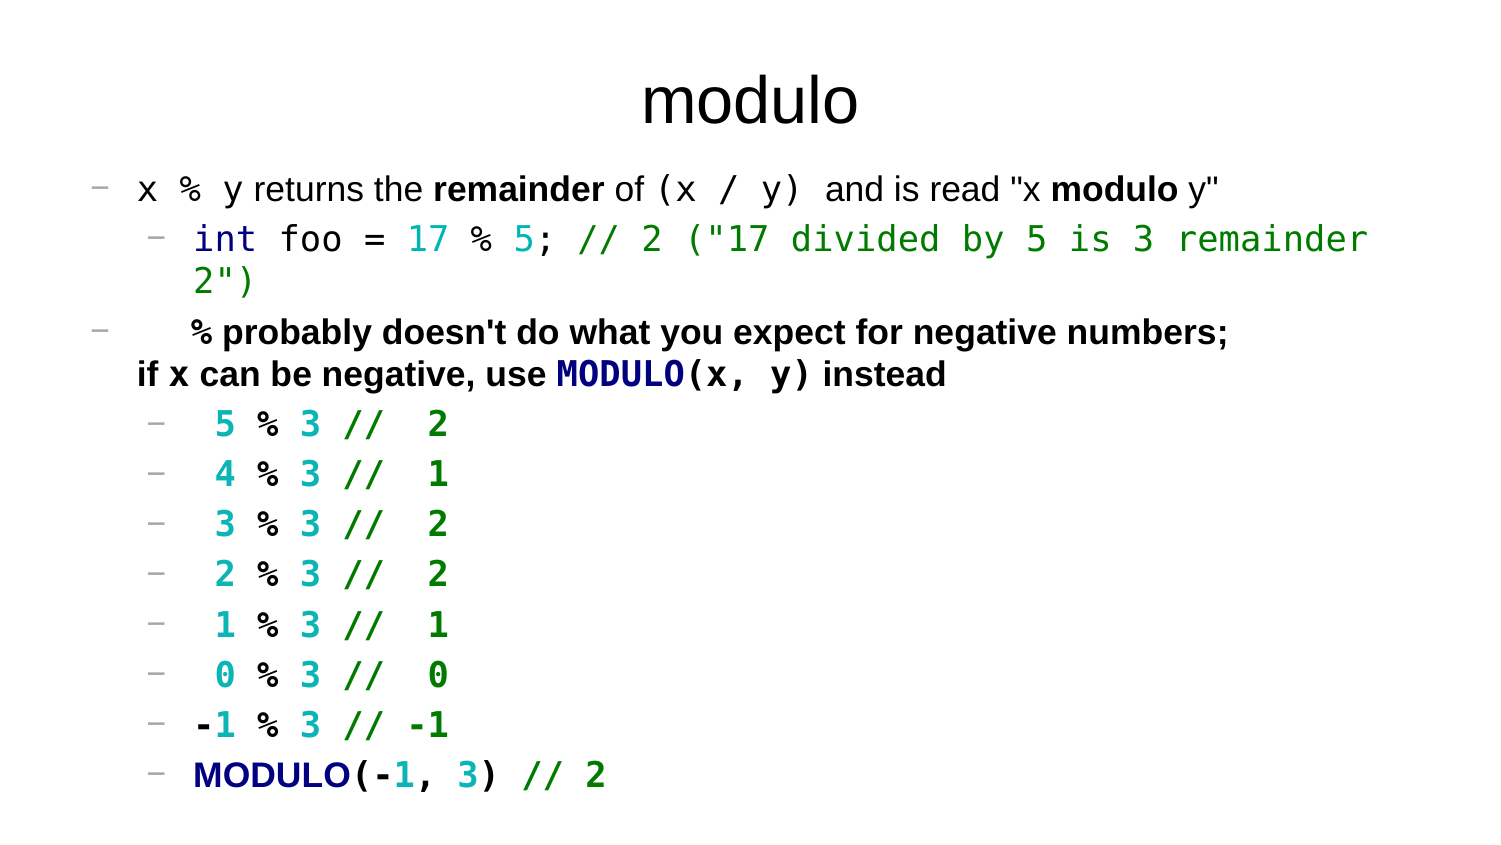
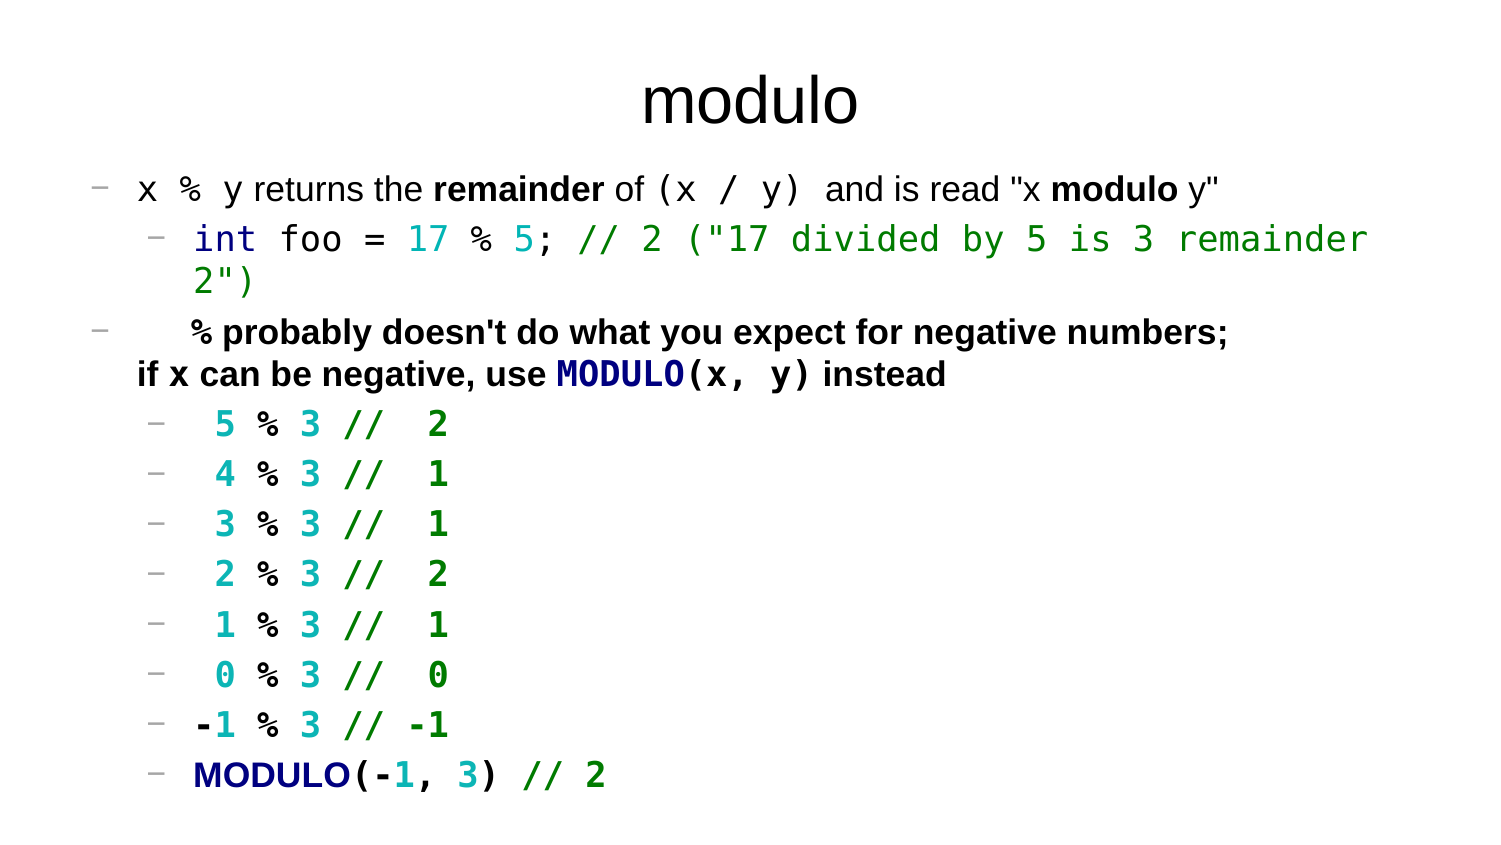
2 at (438, 525): 2 -> 1
